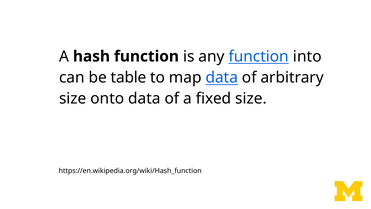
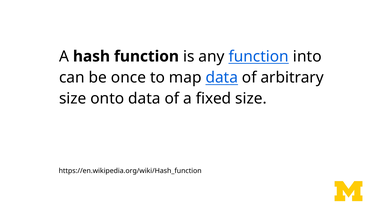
table: table -> once
